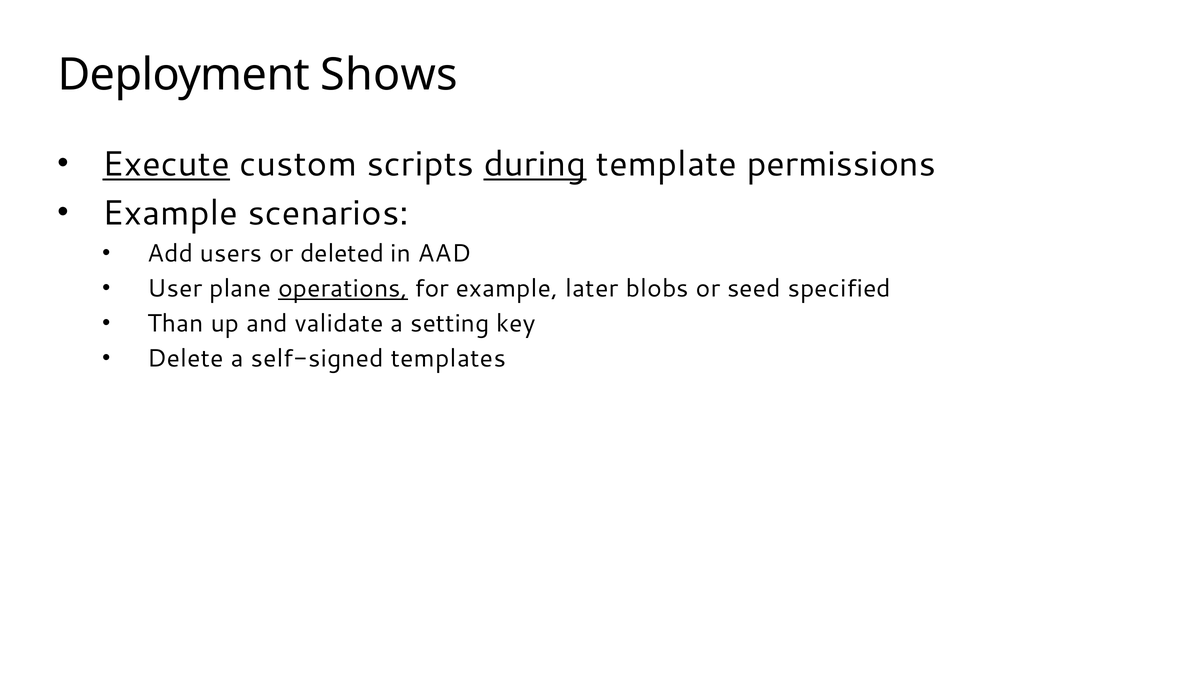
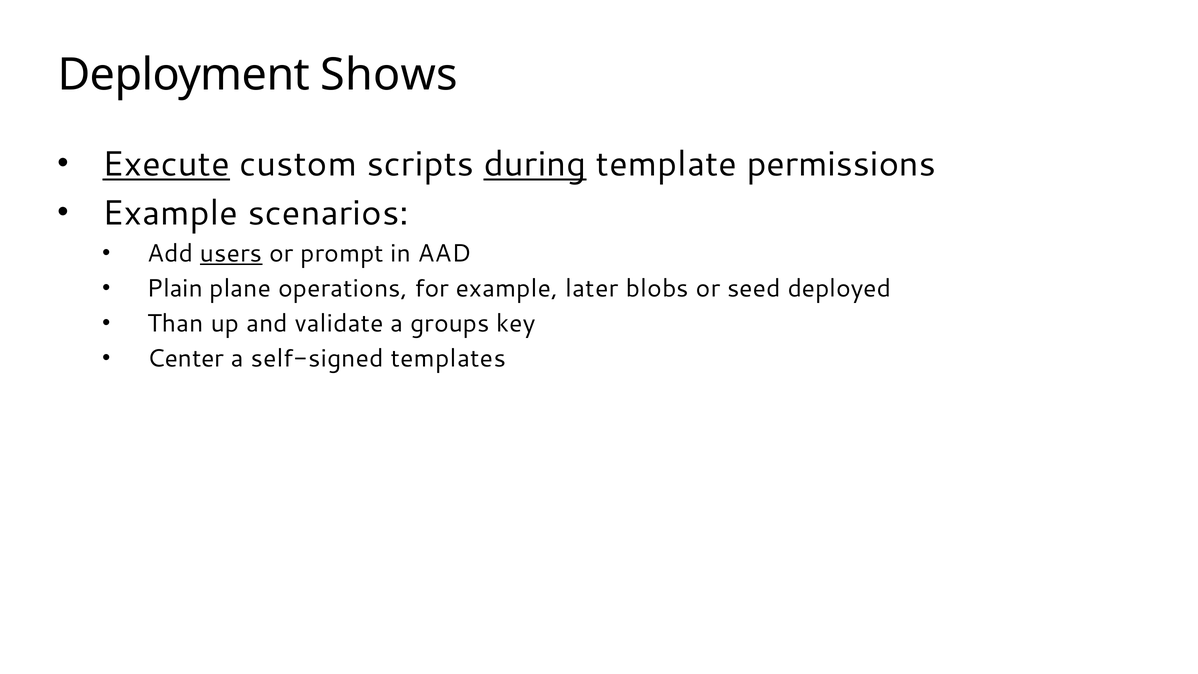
users underline: none -> present
deleted: deleted -> prompt
User: User -> Plain
operations underline: present -> none
specified: specified -> deployed
setting: setting -> groups
Delete: Delete -> Center
